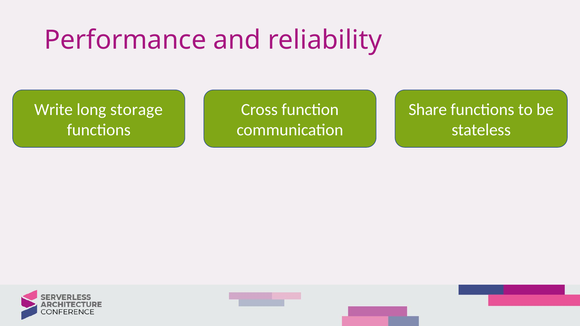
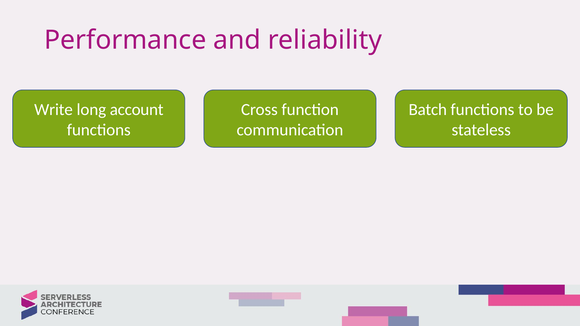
storage: storage -> account
Share: Share -> Batch
